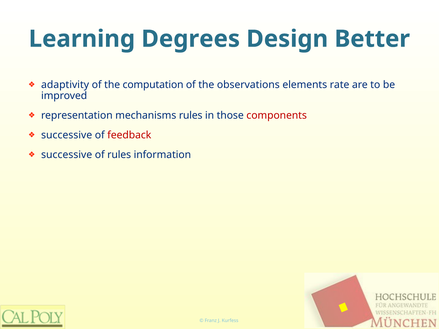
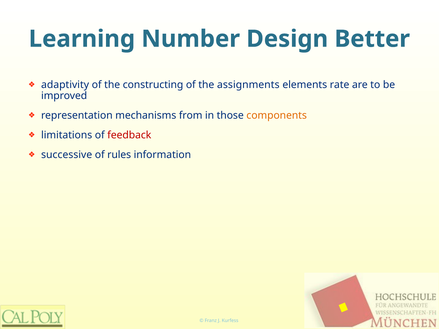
Degrees: Degrees -> Number
computation: computation -> constructing
observations: observations -> assignments
mechanisms rules: rules -> from
components colour: red -> orange
successive at (67, 135): successive -> limitations
